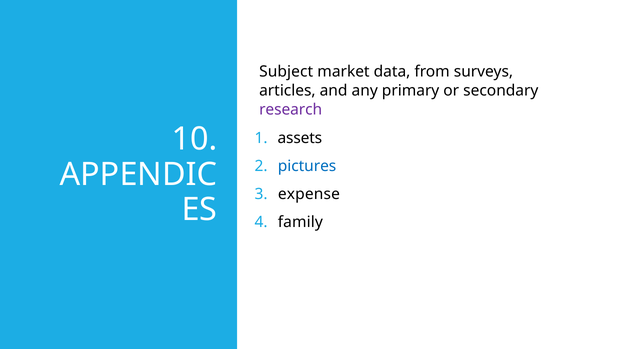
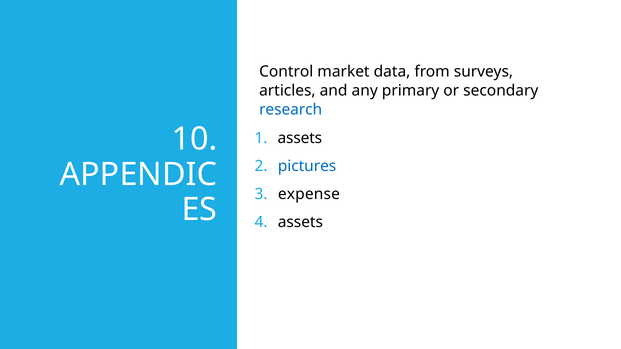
Subject: Subject -> Control
research colour: purple -> blue
family at (300, 222): family -> assets
